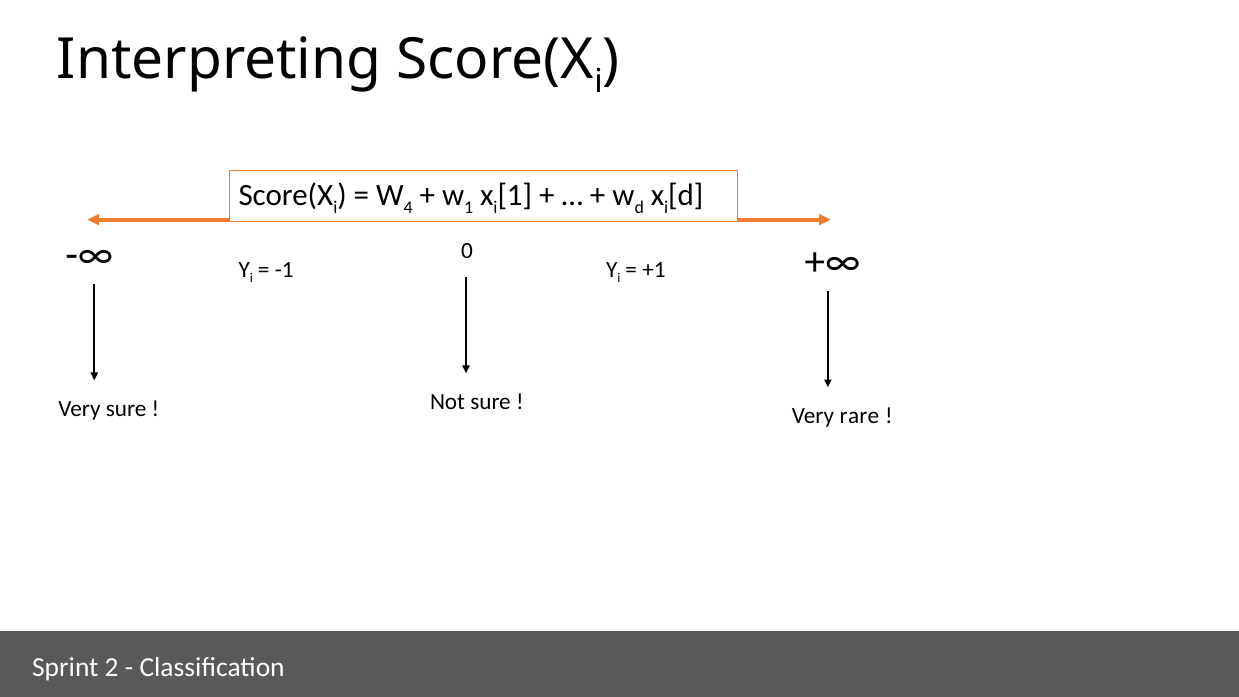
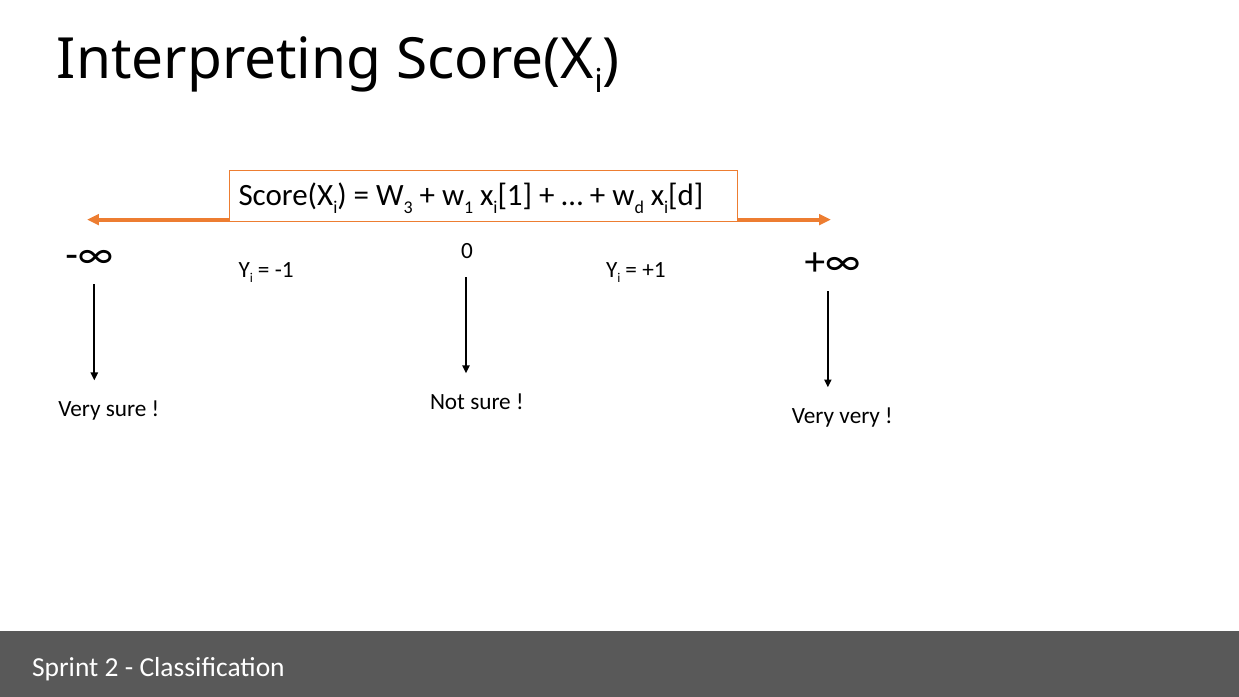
4: 4 -> 3
Very rare: rare -> very
